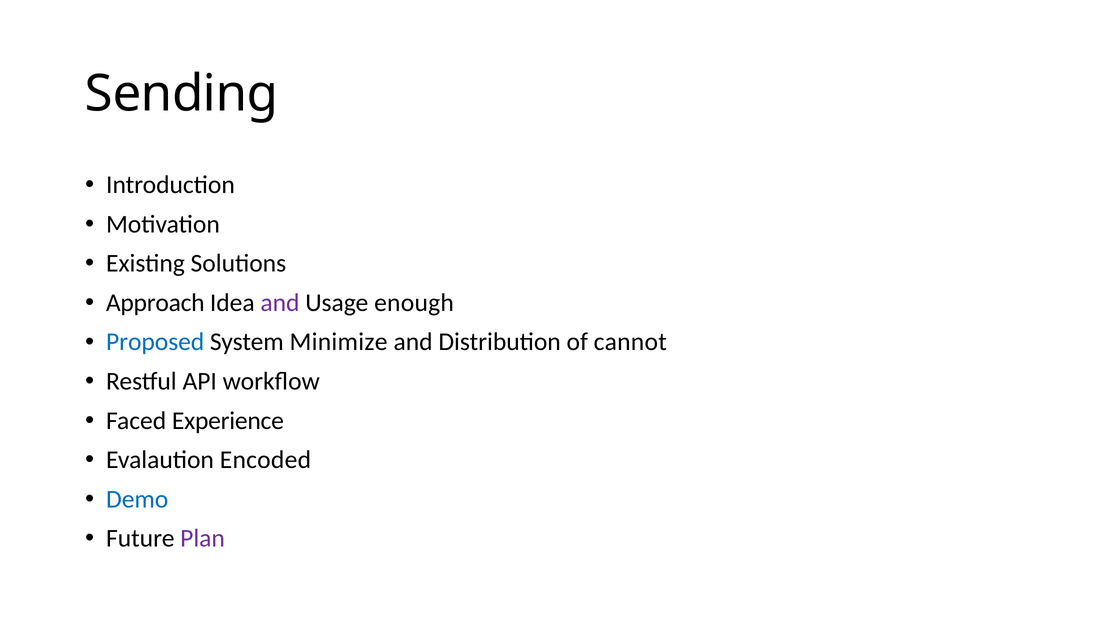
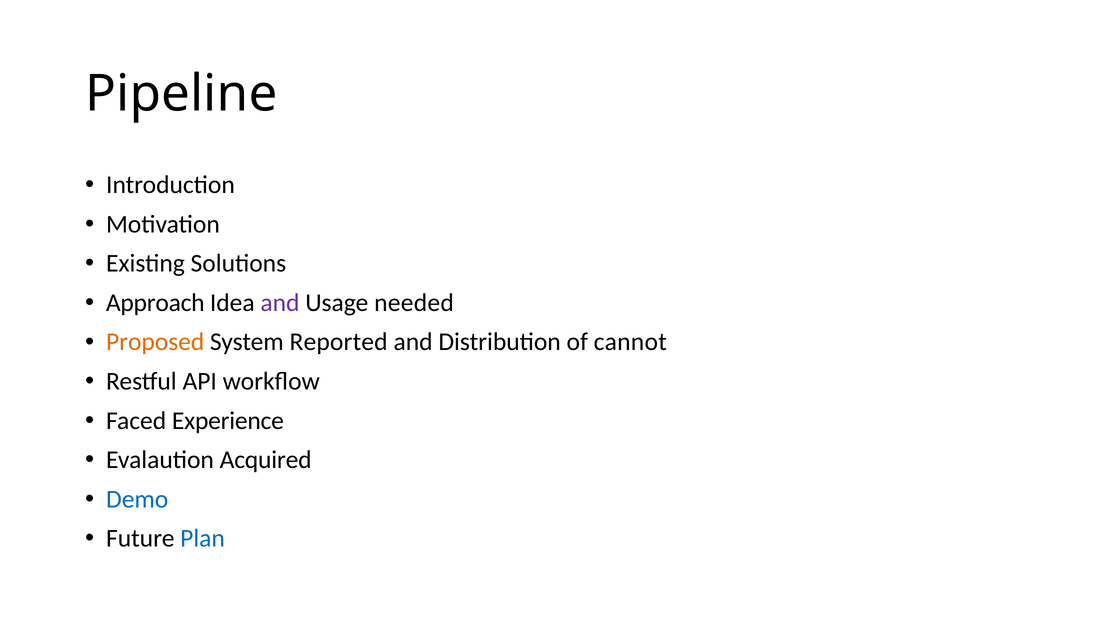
Sending: Sending -> Pipeline
enough: enough -> needed
Proposed colour: blue -> orange
Minimize: Minimize -> Reported
Encoded: Encoded -> Acquired
Plan colour: purple -> blue
